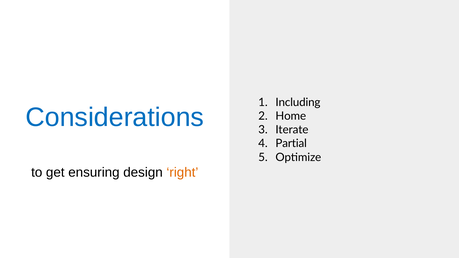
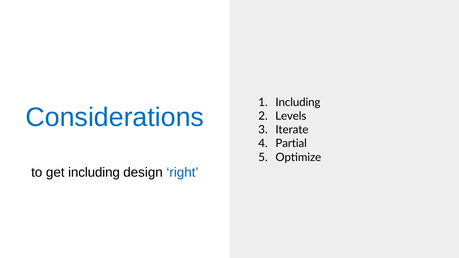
Home: Home -> Levels
get ensuring: ensuring -> including
right colour: orange -> blue
